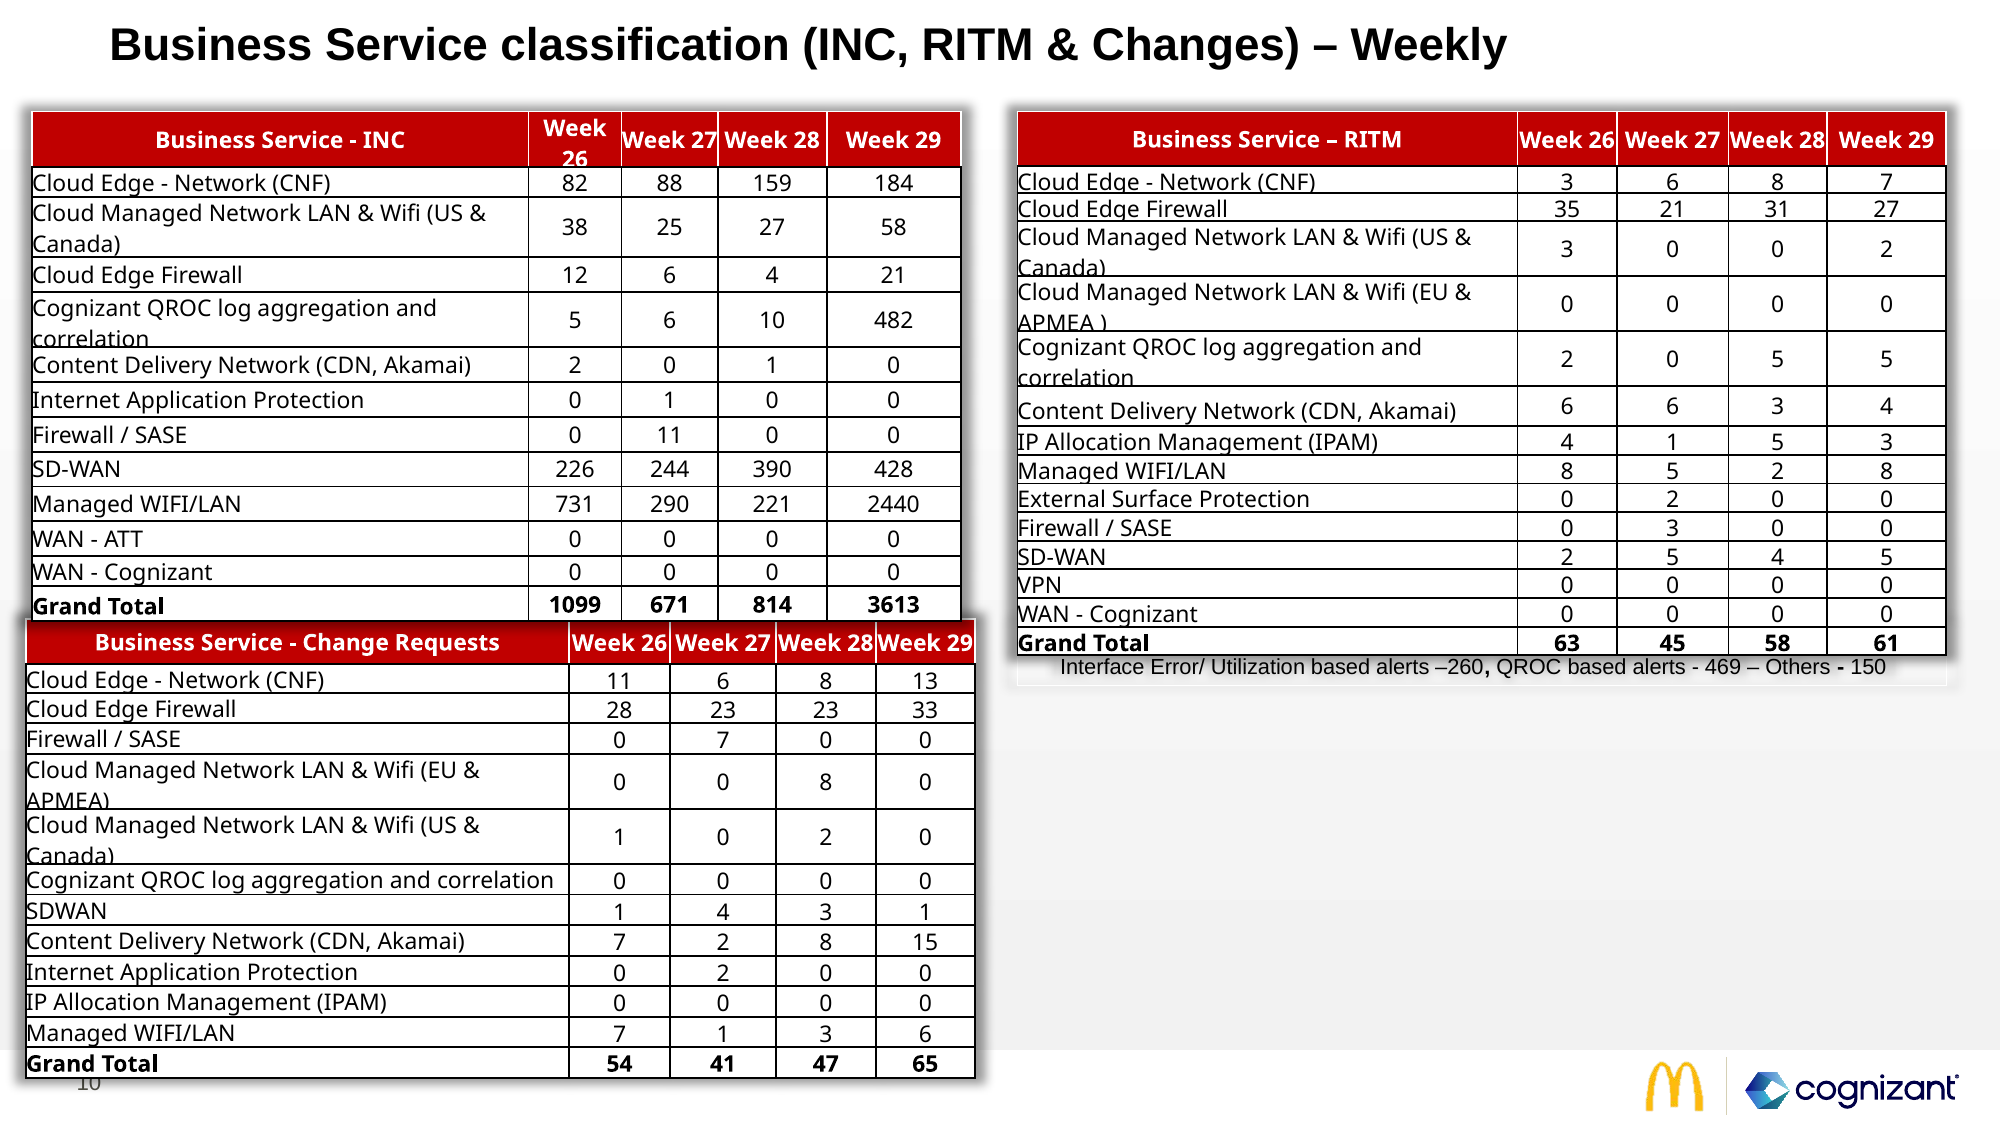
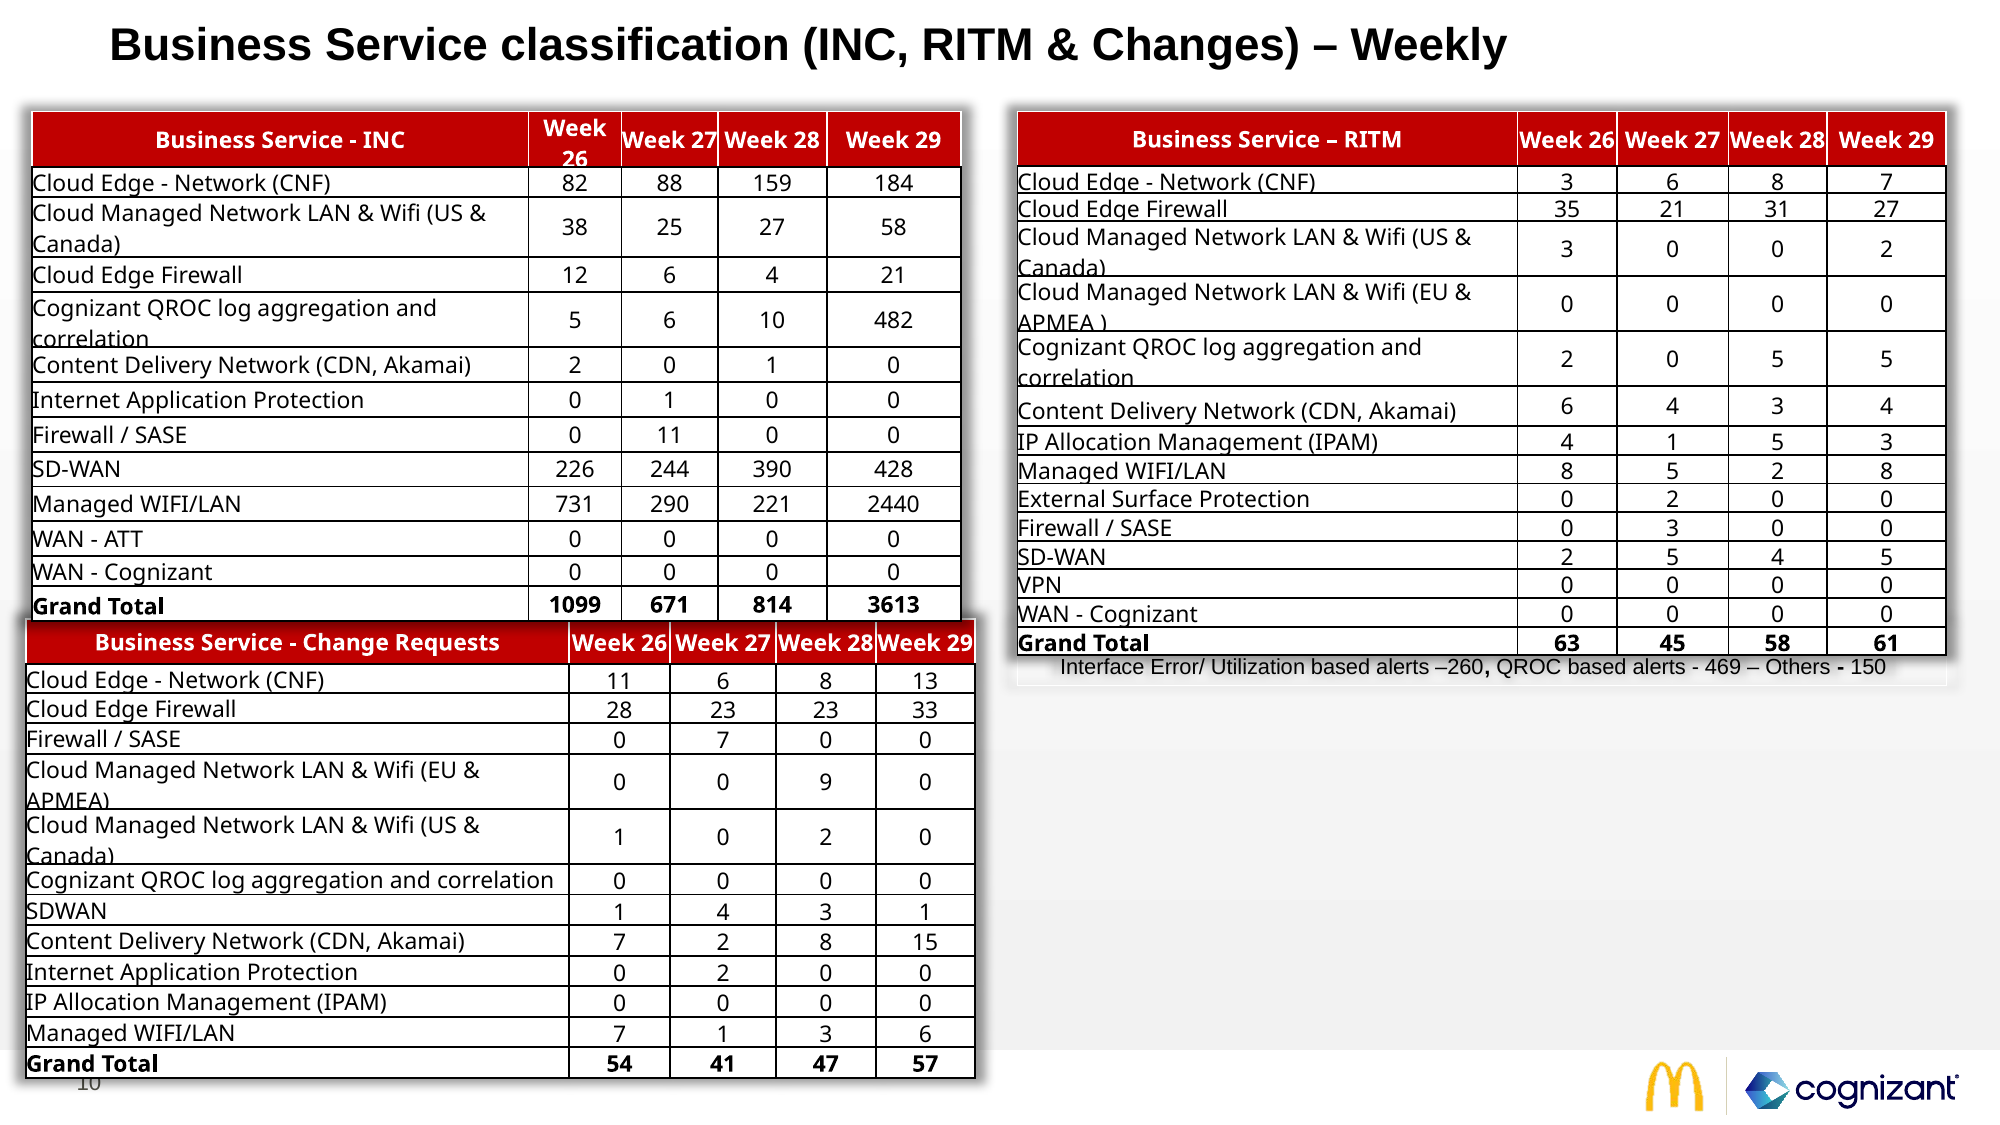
6 at (1673, 407): 6 -> 4
0 8: 8 -> 9
65: 65 -> 57
